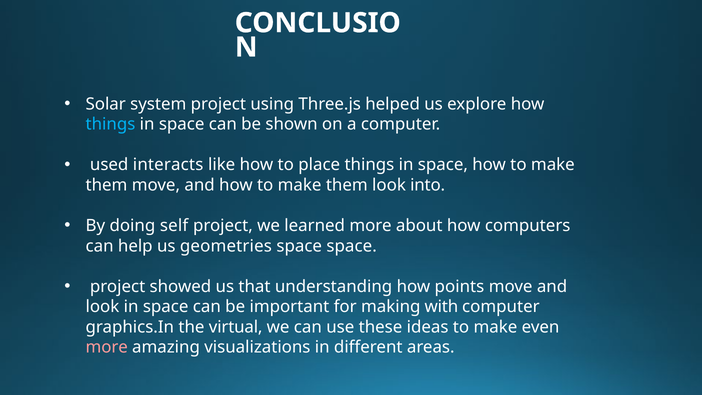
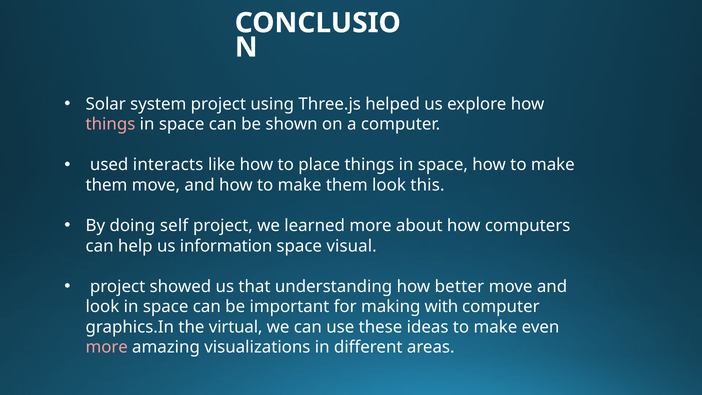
things at (110, 124) colour: light blue -> pink
into: into -> this
geometries: geometries -> information
space space: space -> visual
points: points -> better
